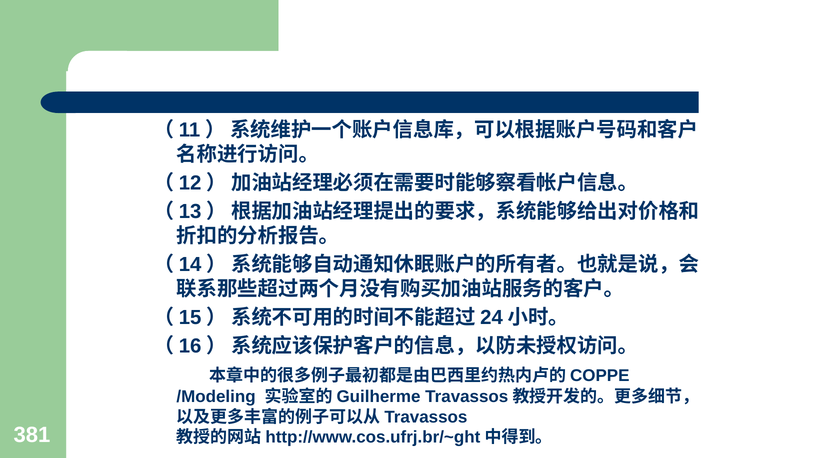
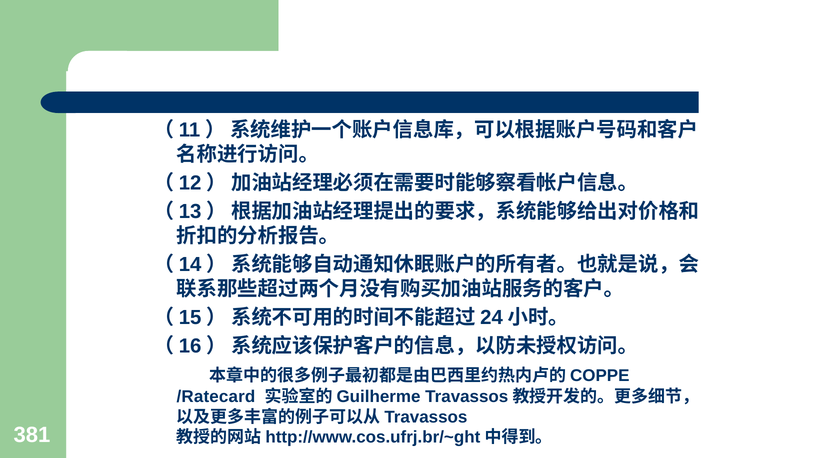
/Modeling: /Modeling -> /Ratecard
